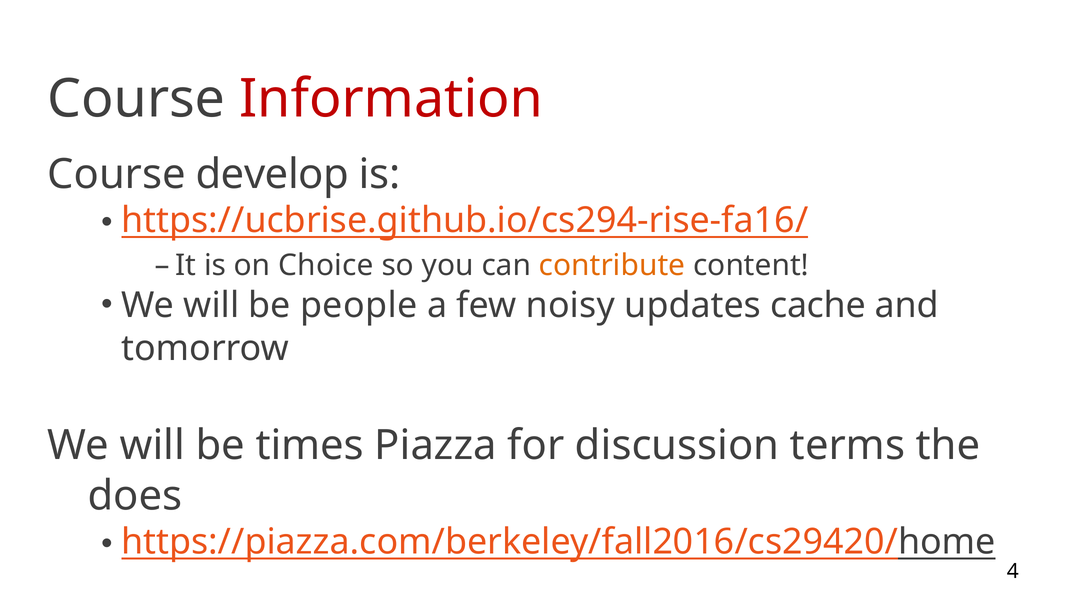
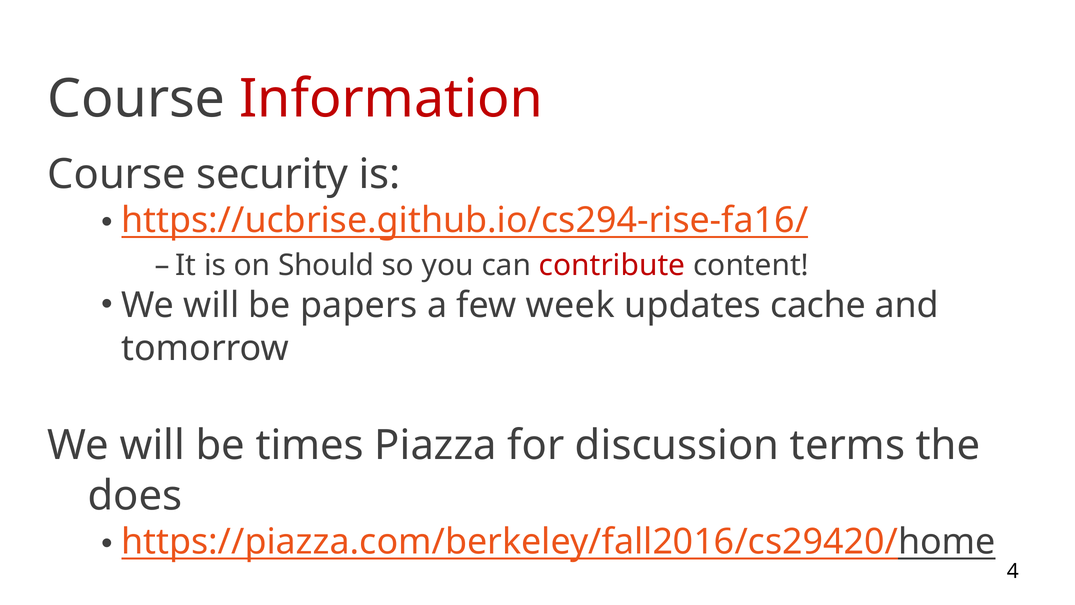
develop: develop -> security
Choice: Choice -> Should
contribute colour: orange -> red
people: people -> papers
noisy: noisy -> week
